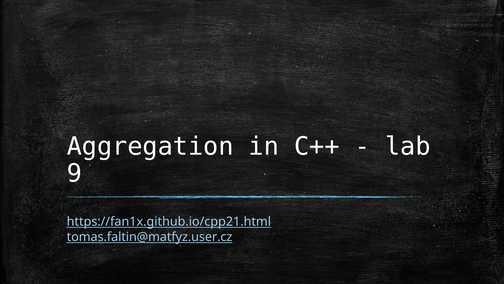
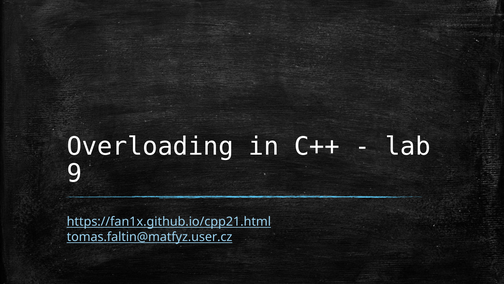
Aggregation: Aggregation -> Overloading
